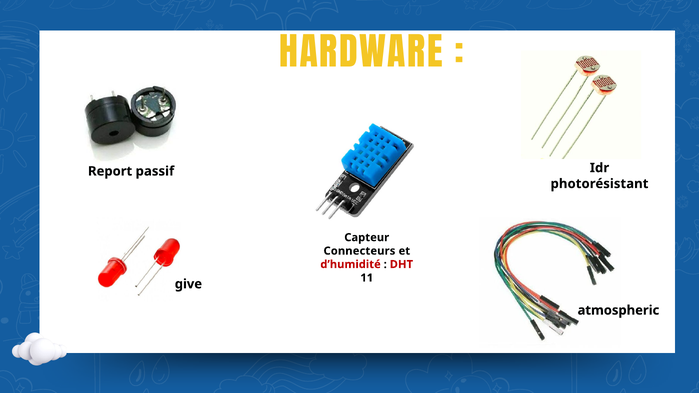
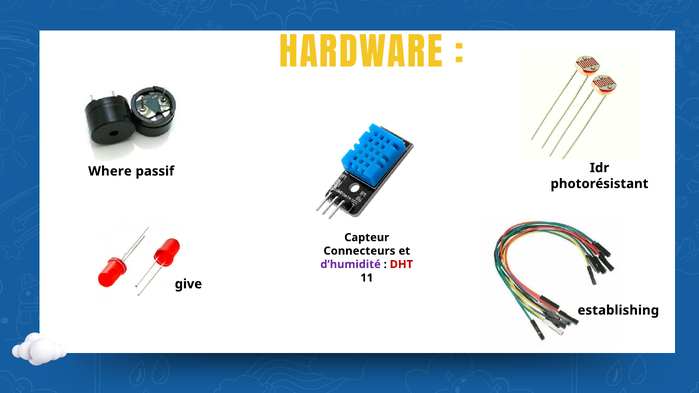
Report: Report -> Where
d’humidité colour: red -> purple
atmospheric: atmospheric -> establishing
